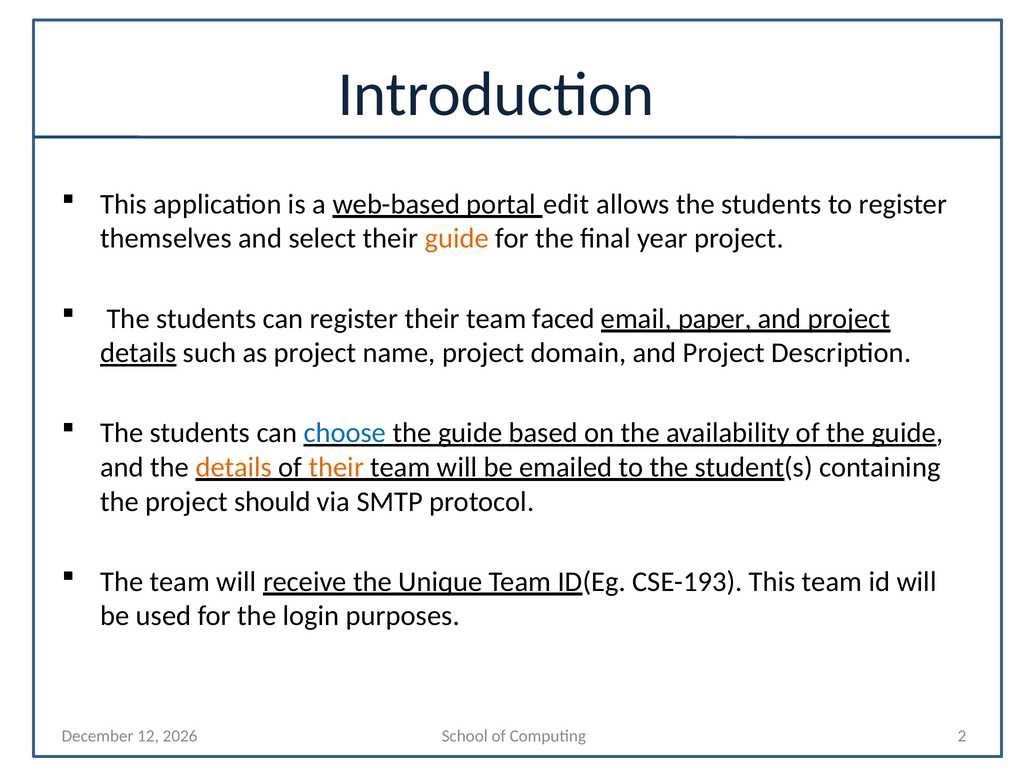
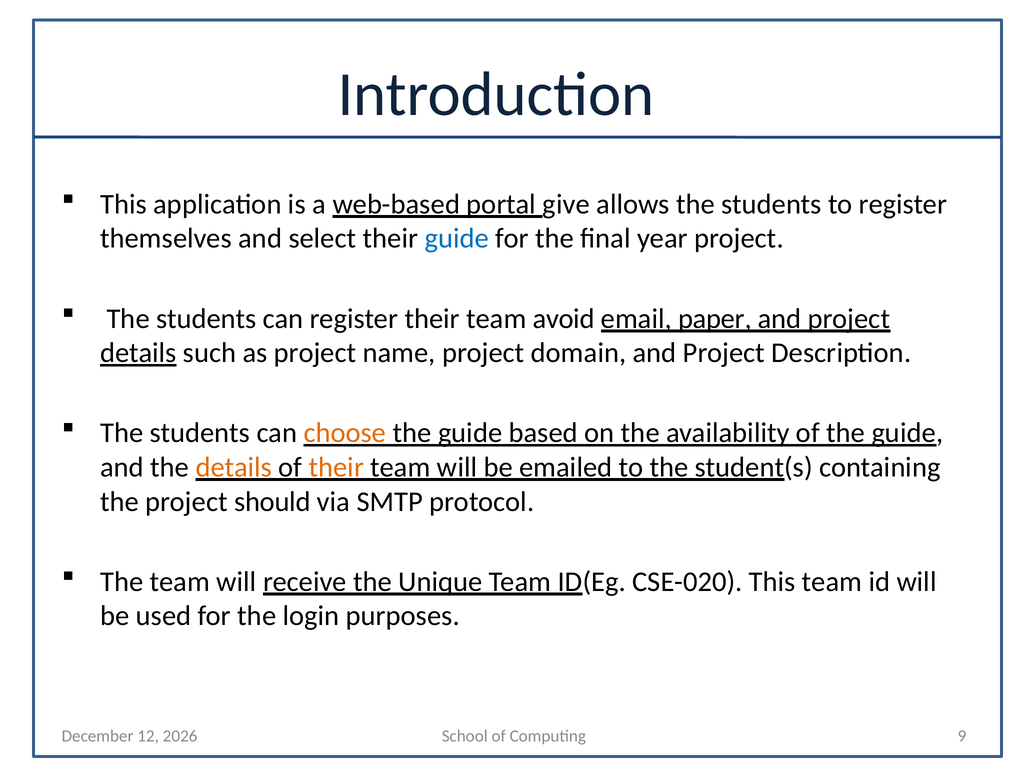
edit: edit -> give
guide at (457, 239) colour: orange -> blue
faced: faced -> avoid
choose colour: blue -> orange
CSE-193: CSE-193 -> CSE-020
2: 2 -> 9
